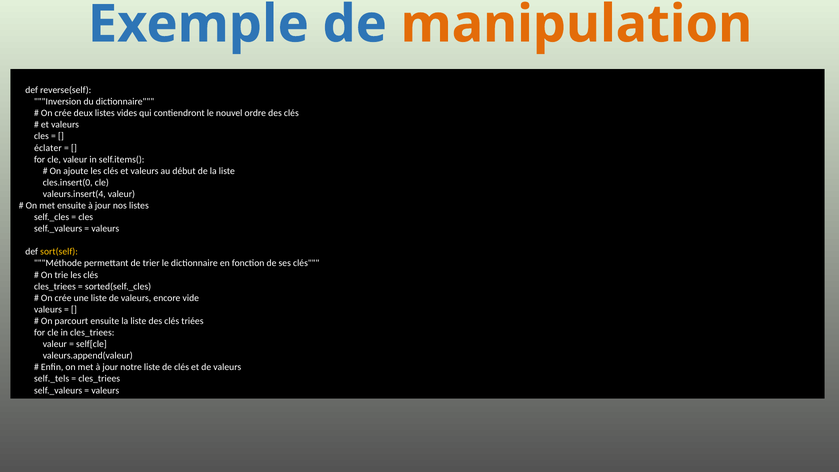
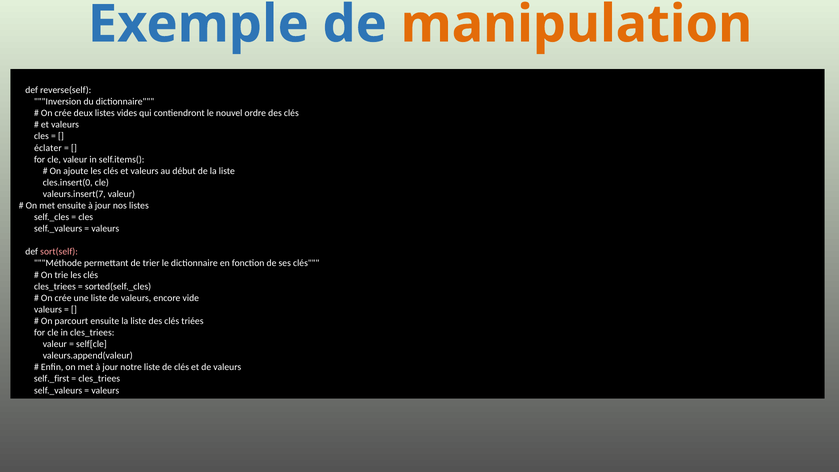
valeurs.insert(4: valeurs.insert(4 -> valeurs.insert(7
sort(self colour: yellow -> pink
self._tels: self._tels -> self._first
